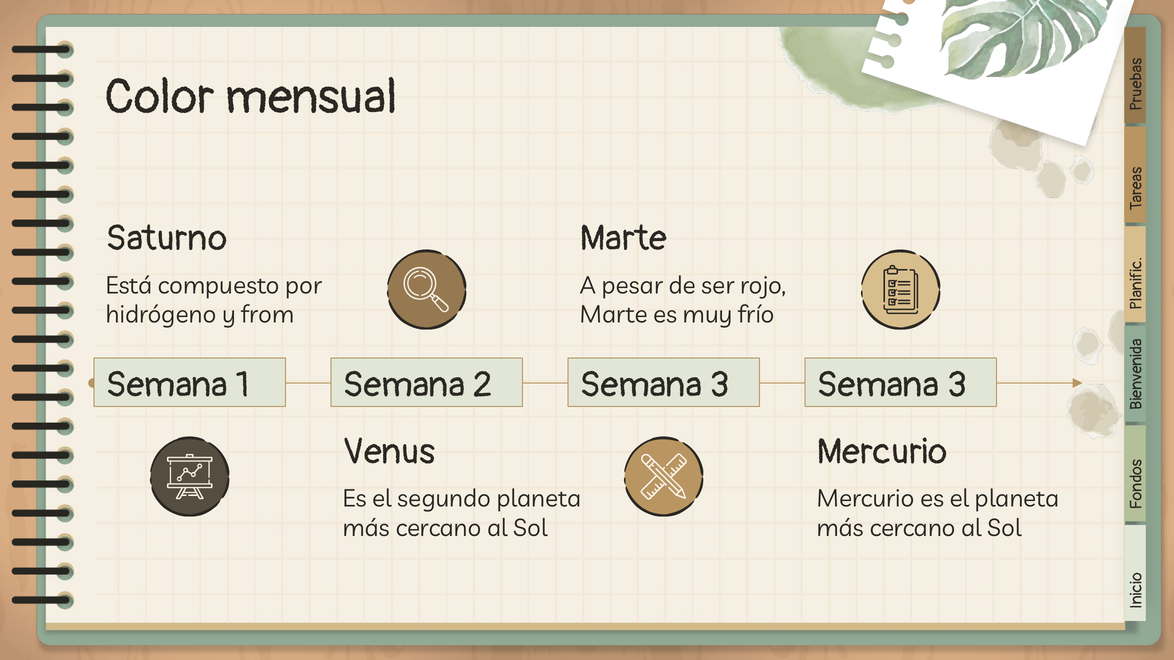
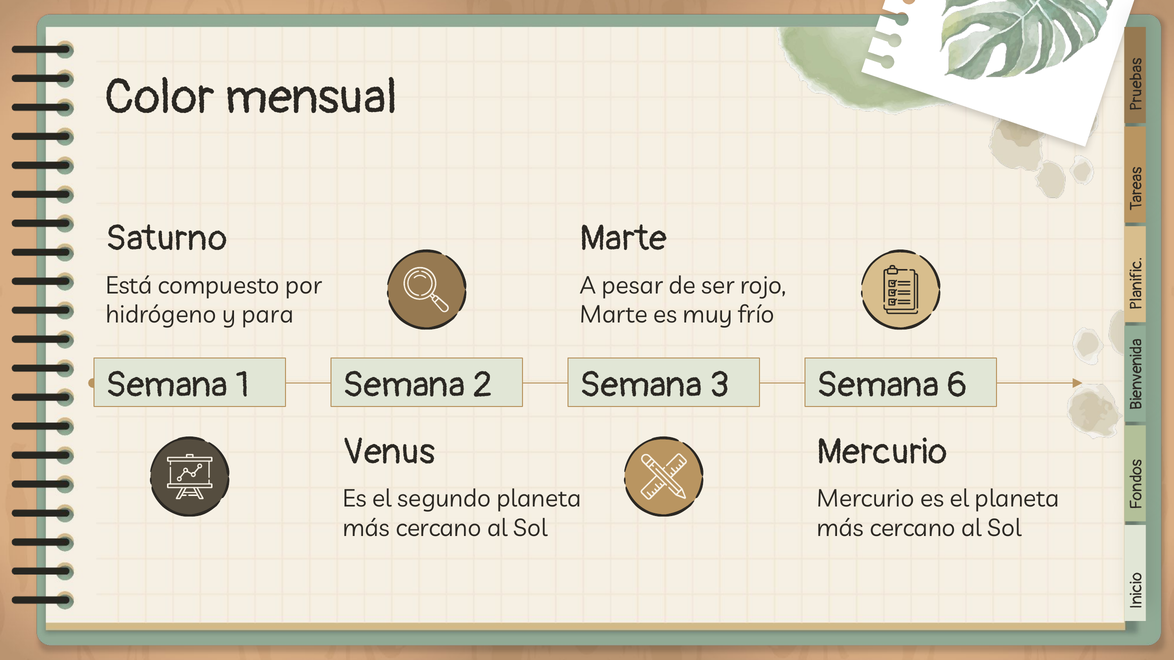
from: from -> para
3 Semana 3: 3 -> 6
